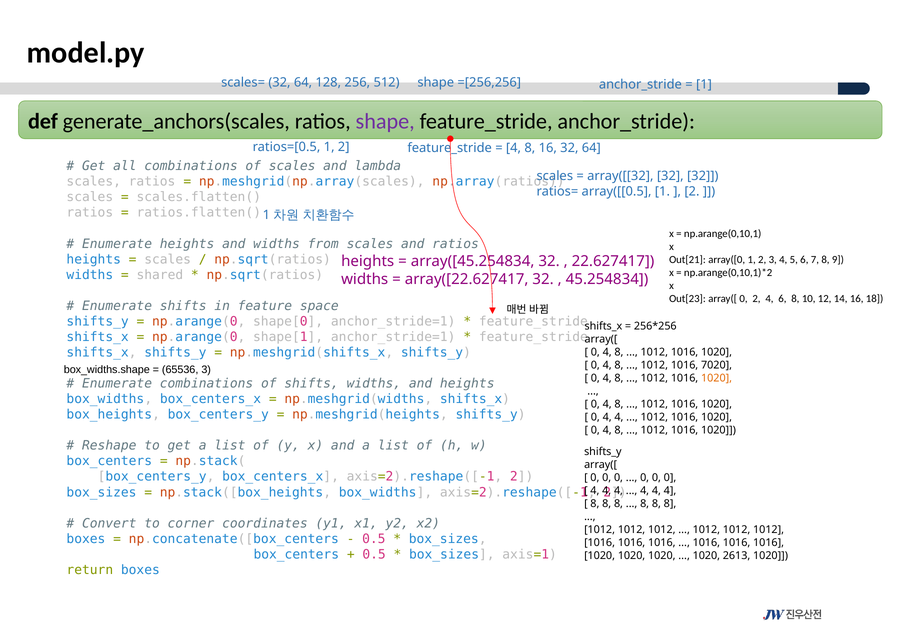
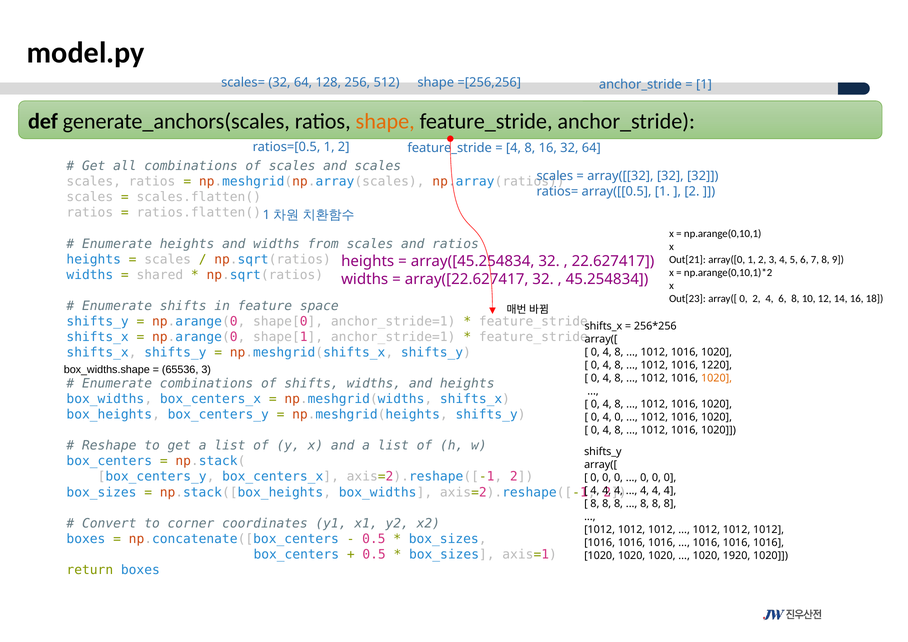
shape at (385, 121) colour: purple -> orange
and lambda: lambda -> scales
7020: 7020 -> 1220
0 4 4: 4 -> 0
2613: 2613 -> 1920
